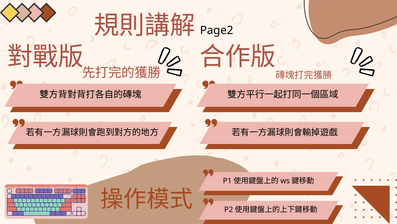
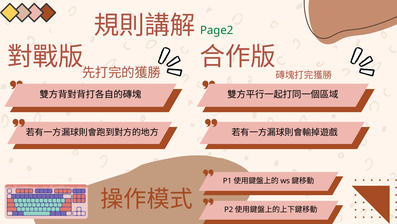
Page2 colour: black -> green
